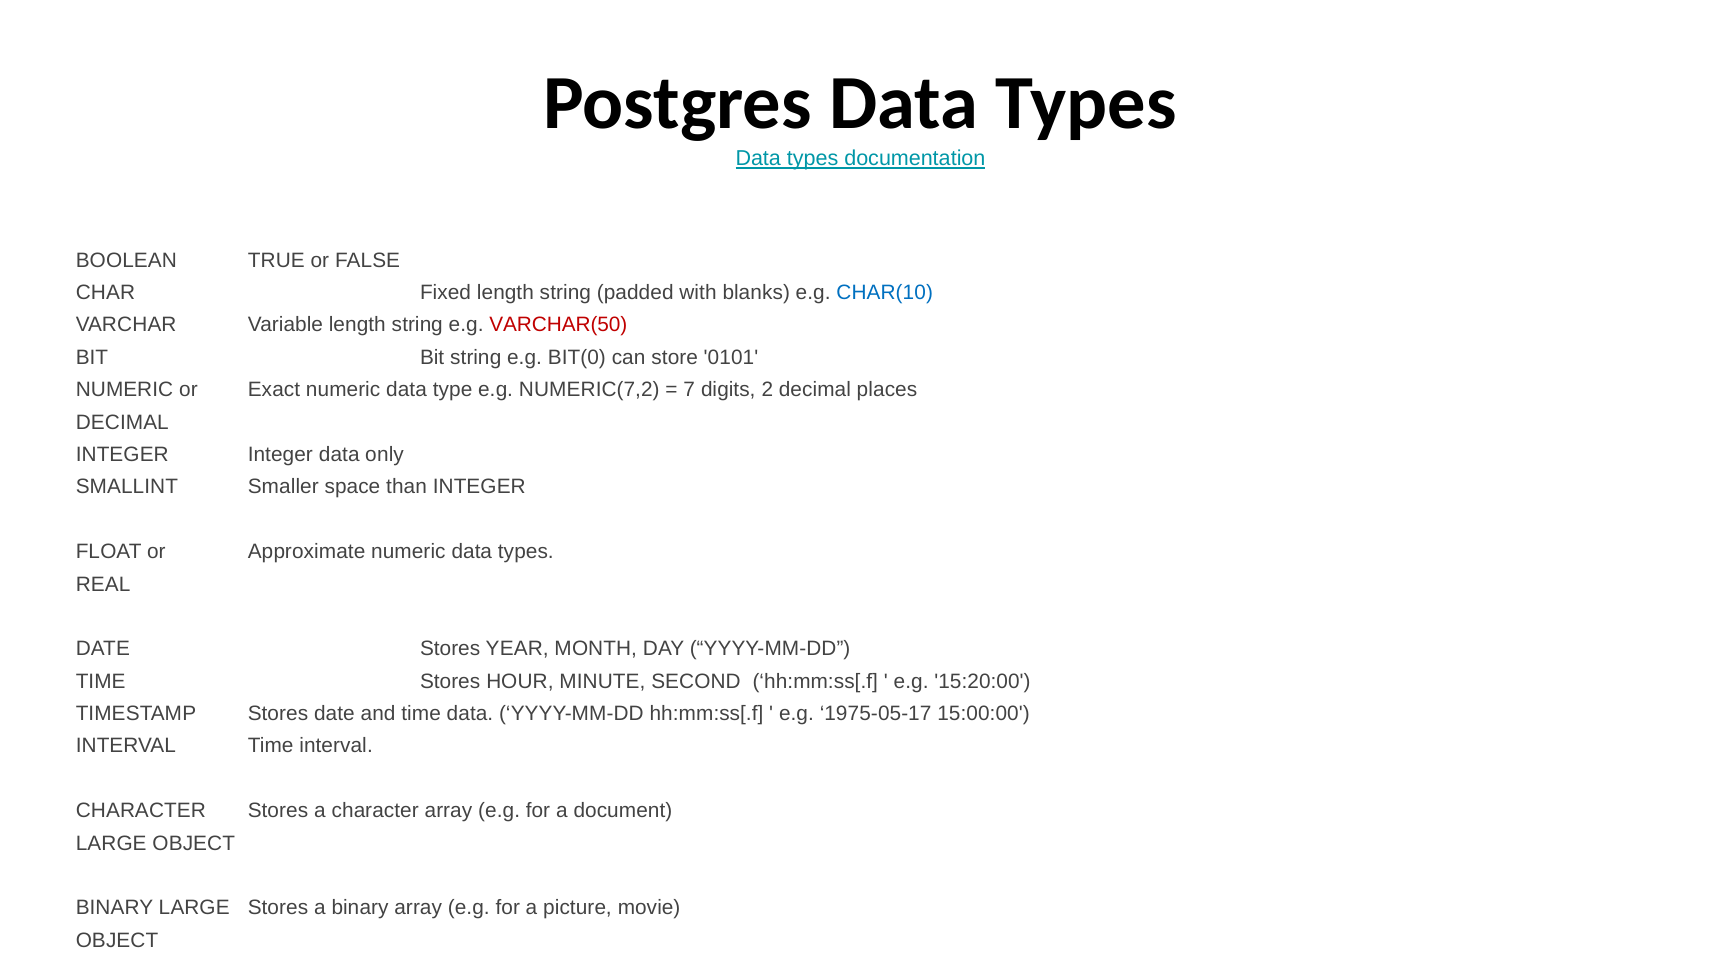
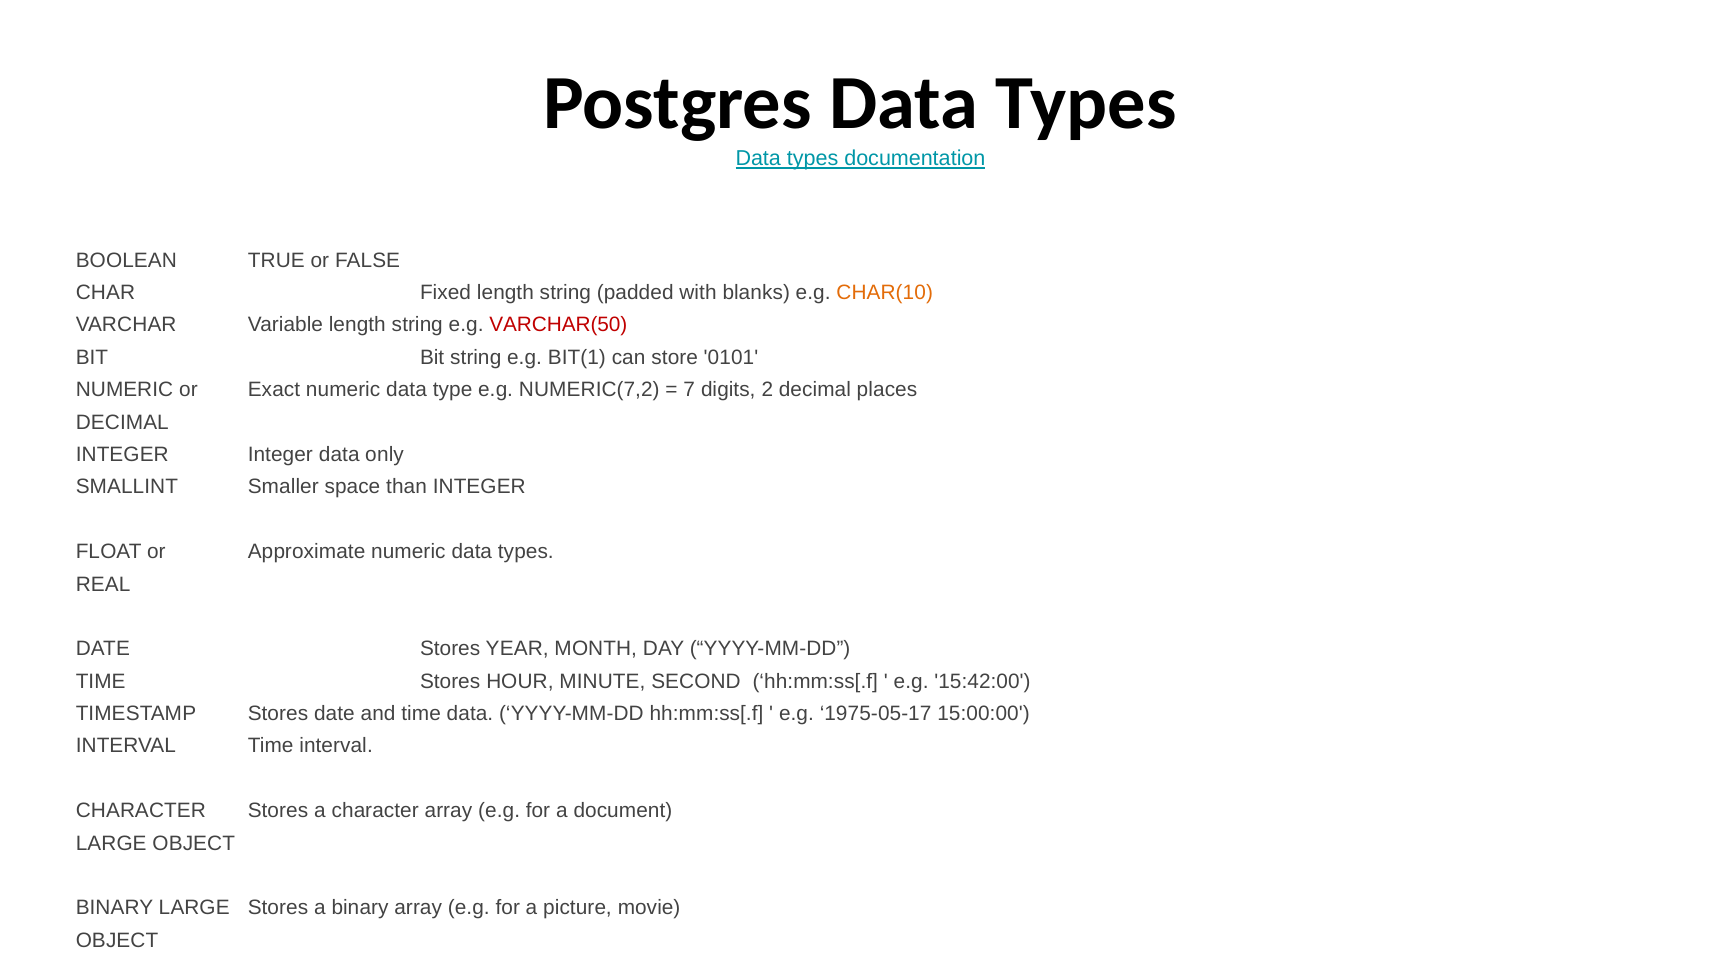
CHAR(10 colour: blue -> orange
BIT(0: BIT(0 -> BIT(1
15:20:00: 15:20:00 -> 15:42:00
